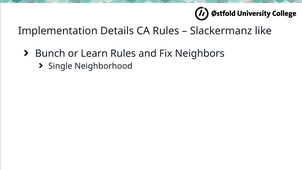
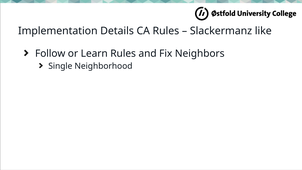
Bunch: Bunch -> Follow
